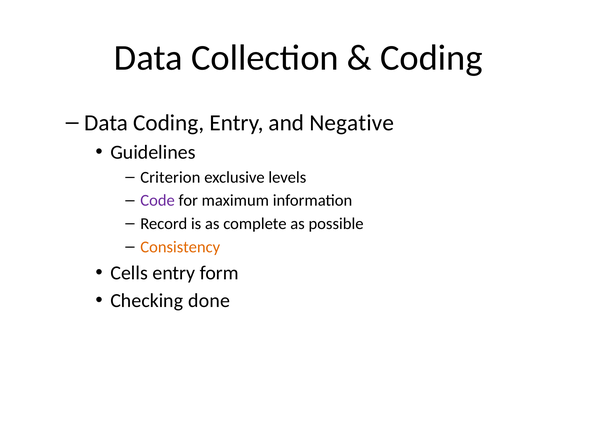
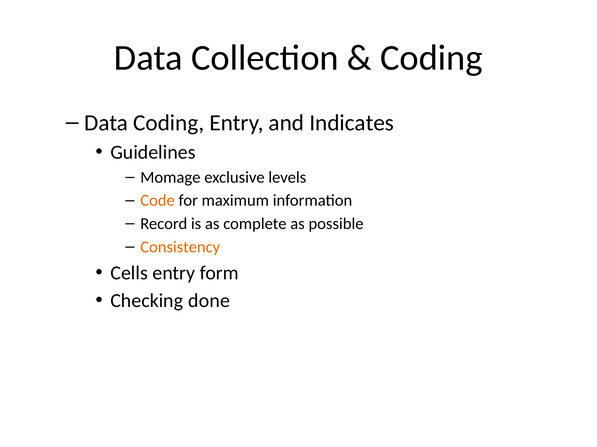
Negative: Negative -> Indicates
Criterion: Criterion -> Momage
Code colour: purple -> orange
